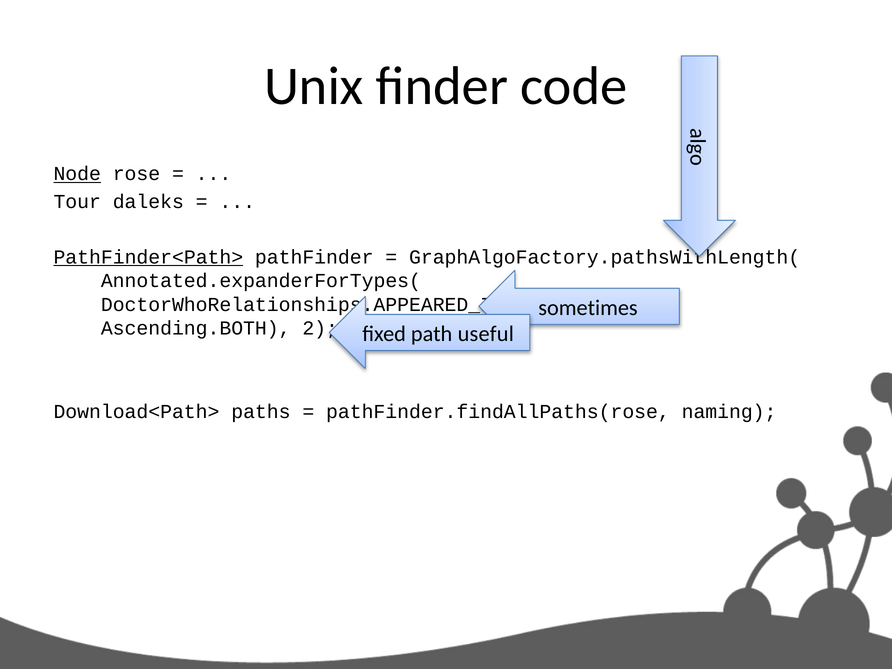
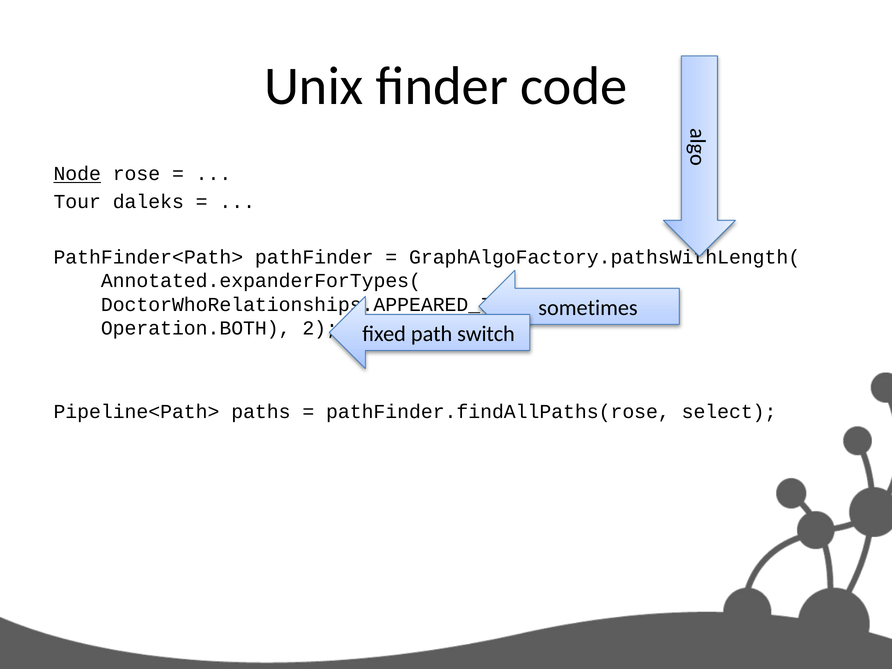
PathFinder<Path> underline: present -> none
Ascending.BOTH: Ascending.BOTH -> Operation.BOTH
useful: useful -> switch
Download<Path>: Download<Path> -> Pipeline<Path>
naming: naming -> select
